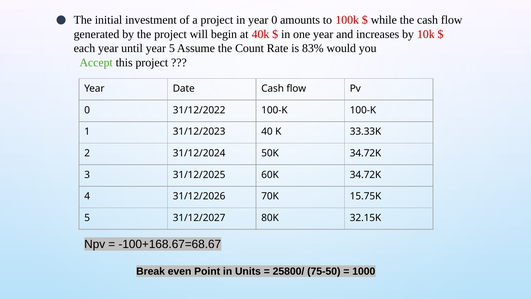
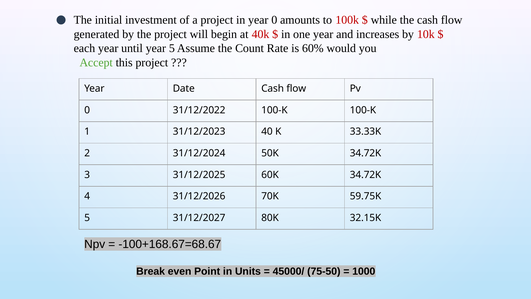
83%: 83% -> 60%
15.75K: 15.75K -> 59.75K
25800/: 25800/ -> 45000/
